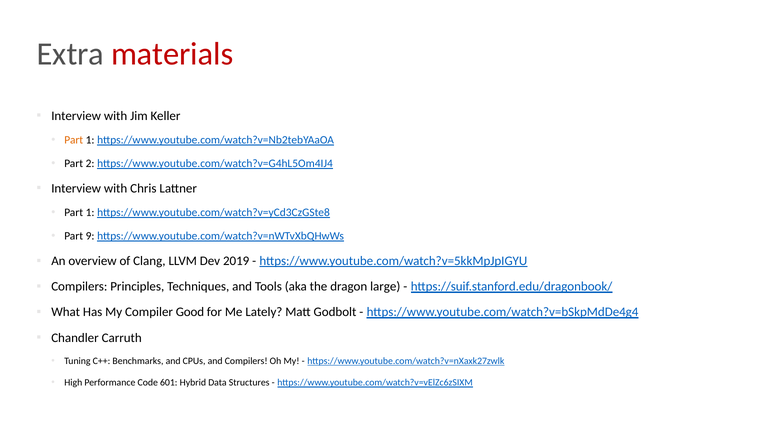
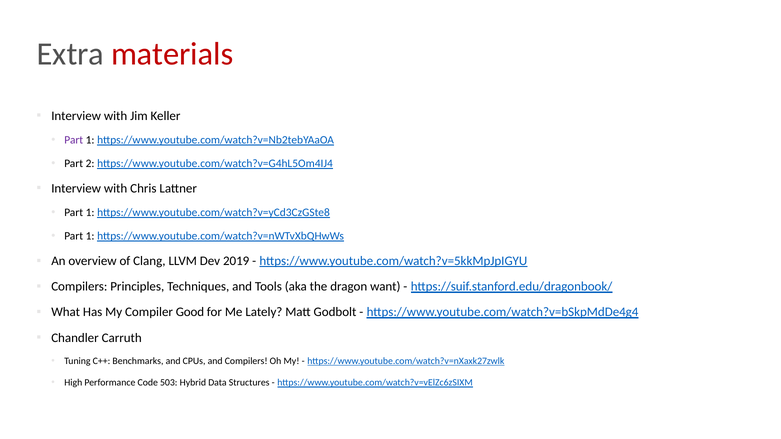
Part at (74, 140) colour: orange -> purple
9 at (90, 236): 9 -> 1
large: large -> want
601: 601 -> 503
